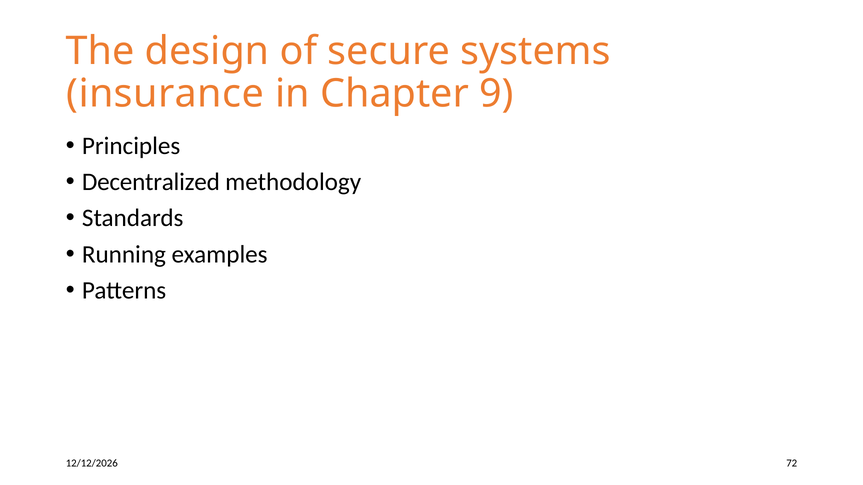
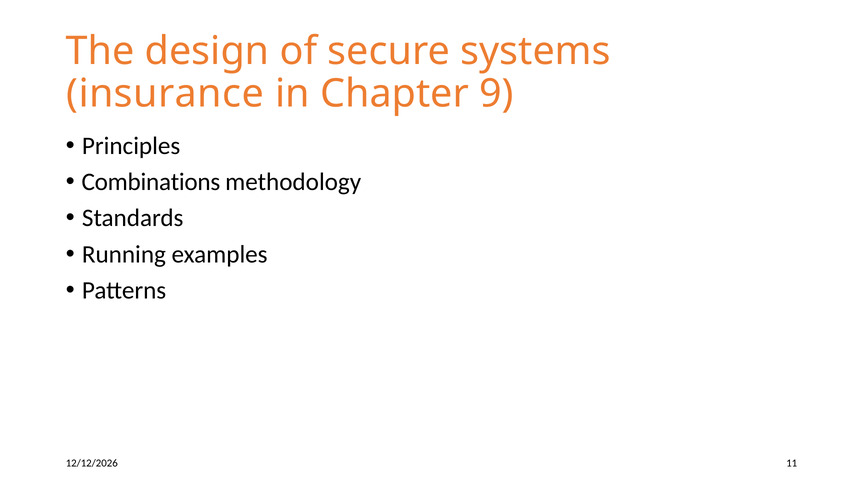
Decentralized: Decentralized -> Combinations
72: 72 -> 11
